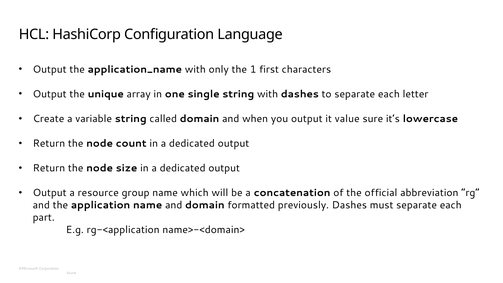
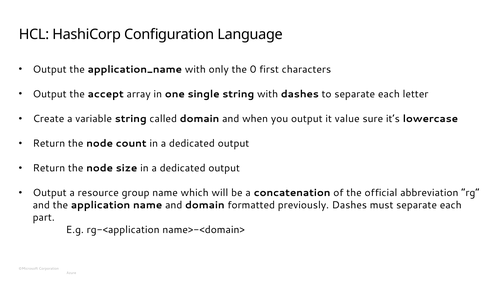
1: 1 -> 0
unique: unique -> accept
